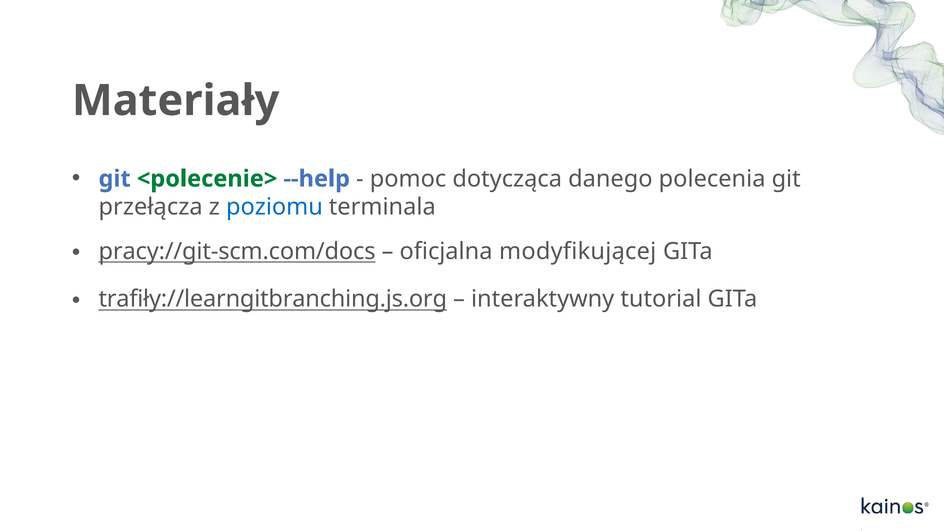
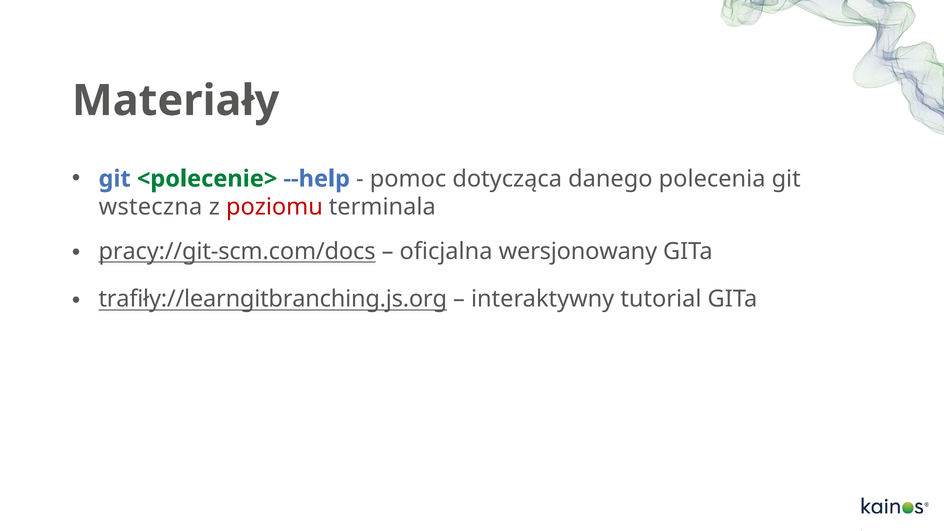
przełącza: przełącza -> wsteczna
poziomu colour: blue -> red
modyfikującej: modyfikującej -> wersjonowany
